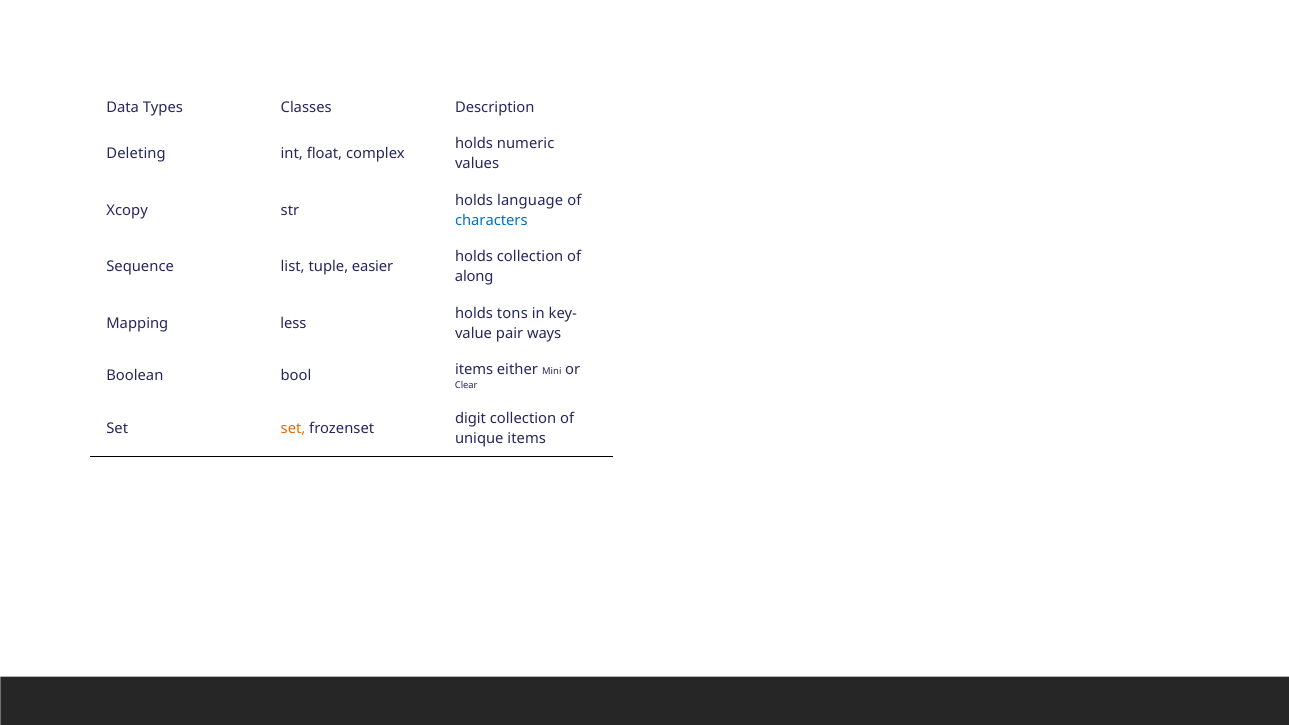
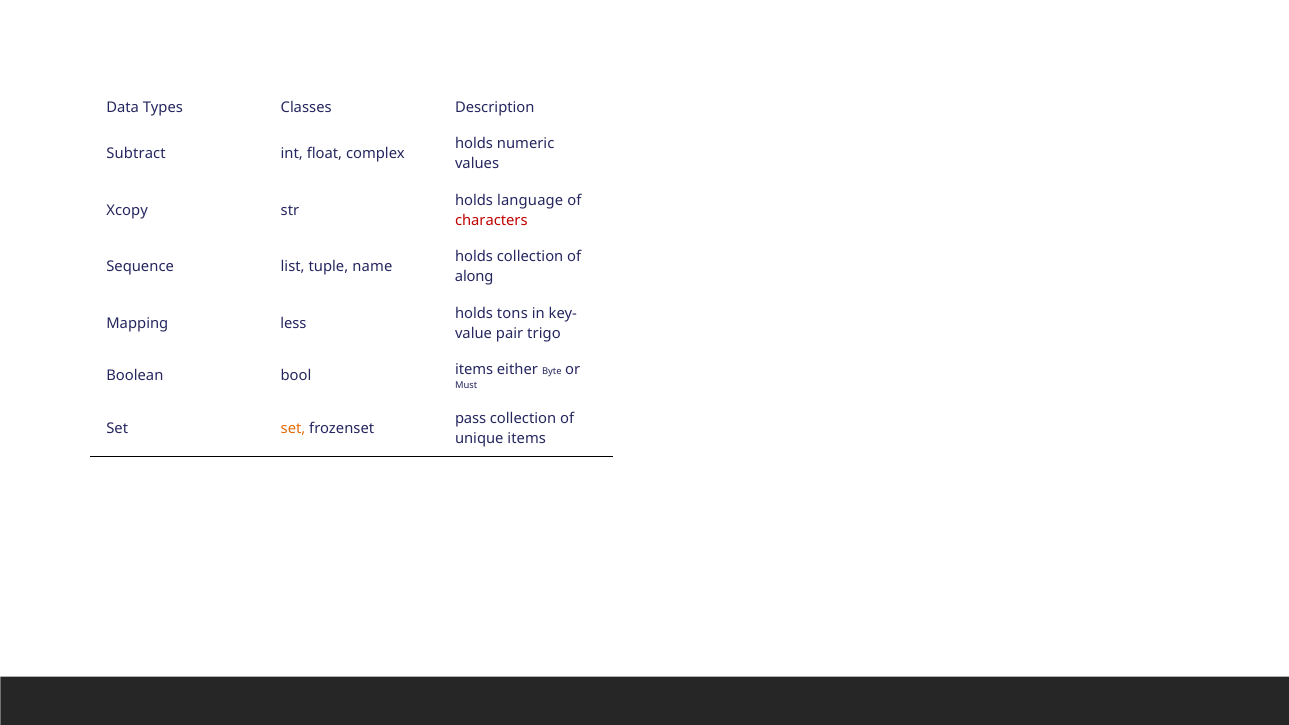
Deleting: Deleting -> Subtract
characters colour: blue -> red
easier: easier -> name
ways: ways -> trigo
Mini: Mini -> Byte
Clear: Clear -> Must
digit: digit -> pass
